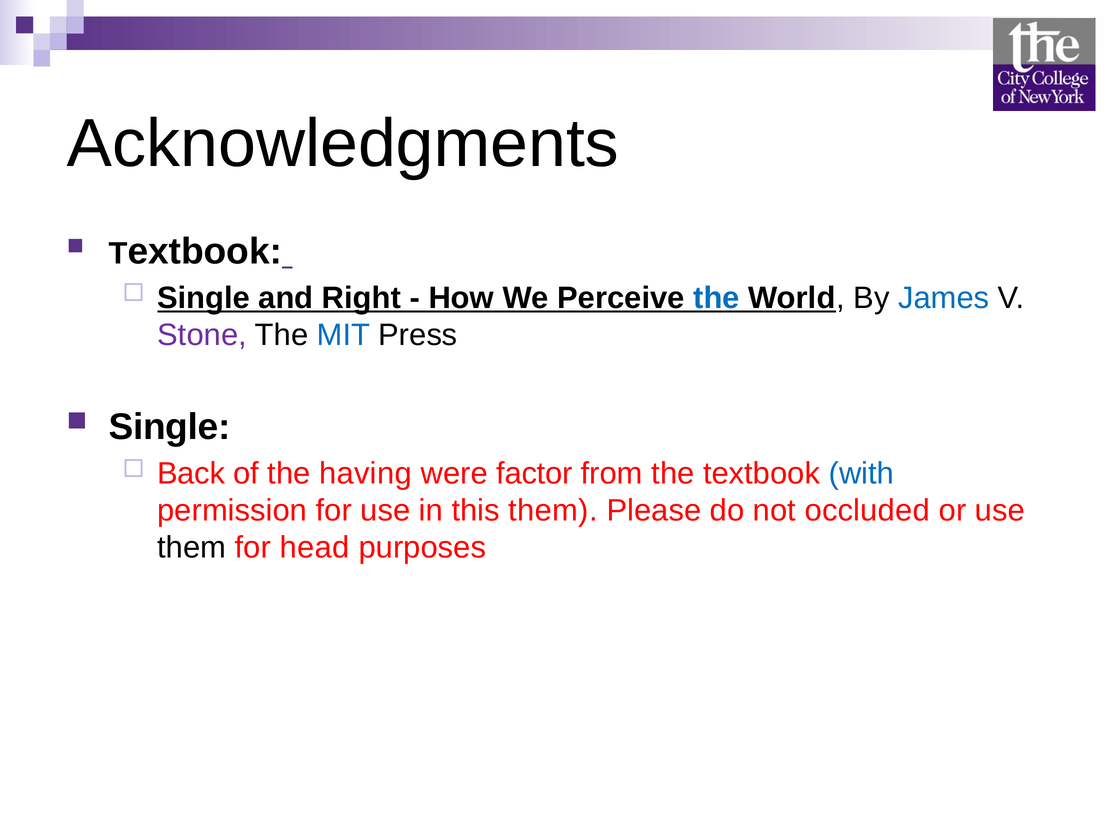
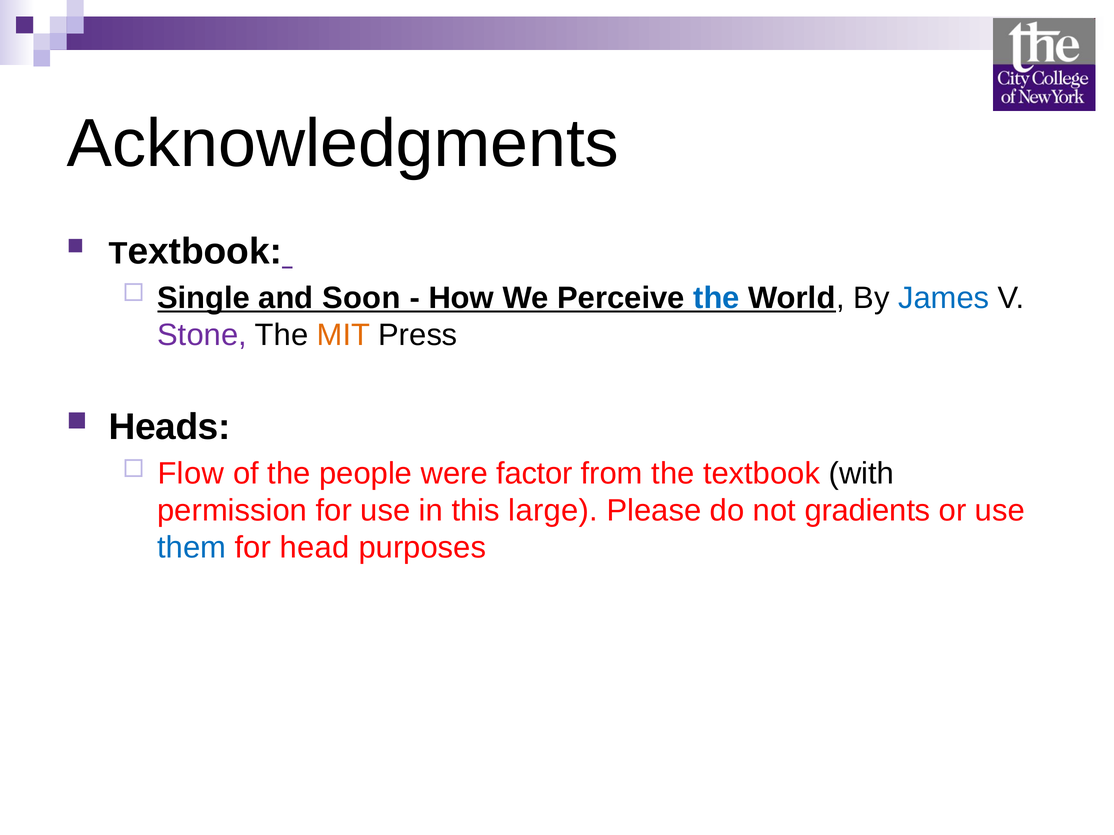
Right: Right -> Soon
MIT colour: blue -> orange
Single at (170, 427): Single -> Heads
Back: Back -> Flow
having: having -> people
with colour: blue -> black
this them: them -> large
occluded: occluded -> gradients
them at (192, 548) colour: black -> blue
